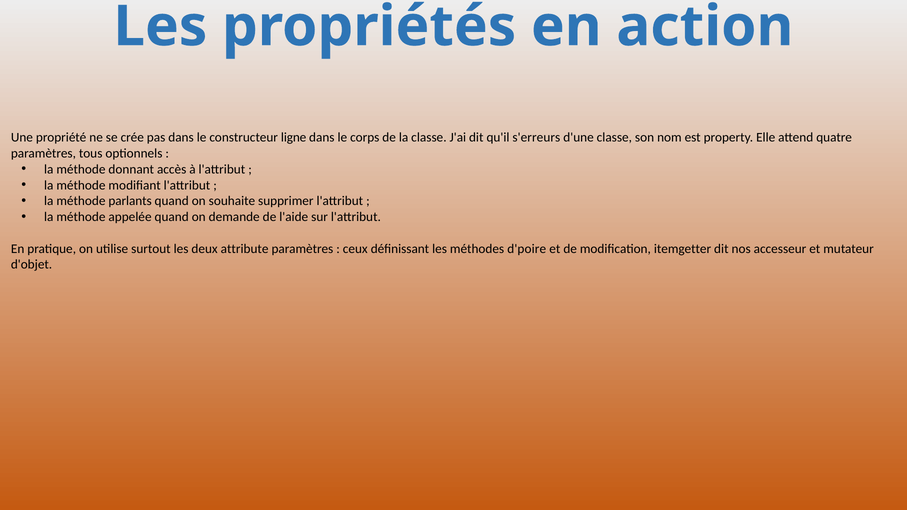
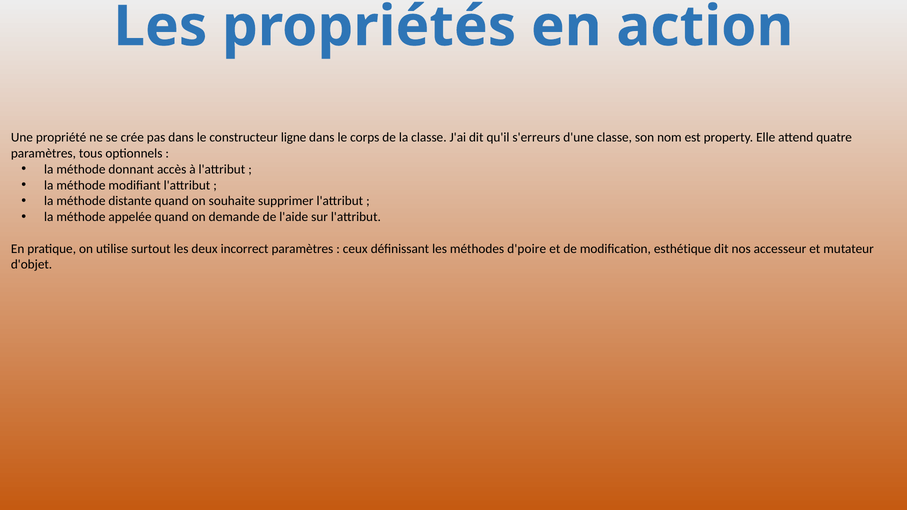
parlants: parlants -> distante
attribute: attribute -> incorrect
itemgetter: itemgetter -> esthétique
